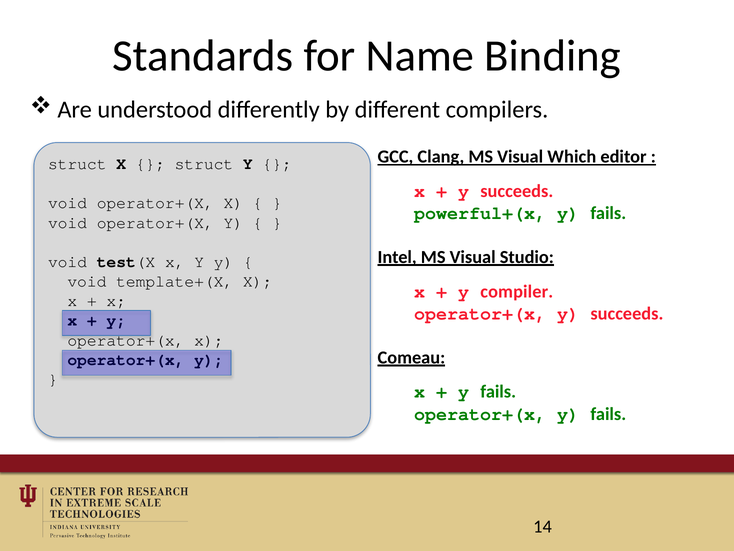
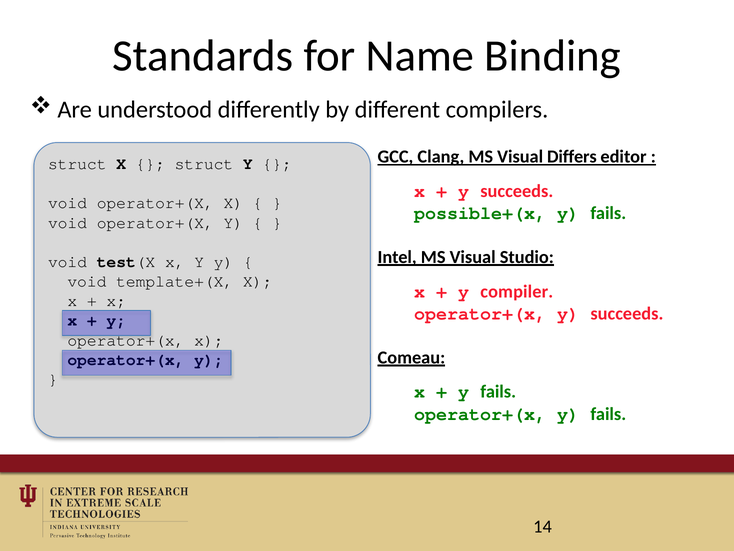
Which: Which -> Differs
powerful+(x: powerful+(x -> possible+(x
